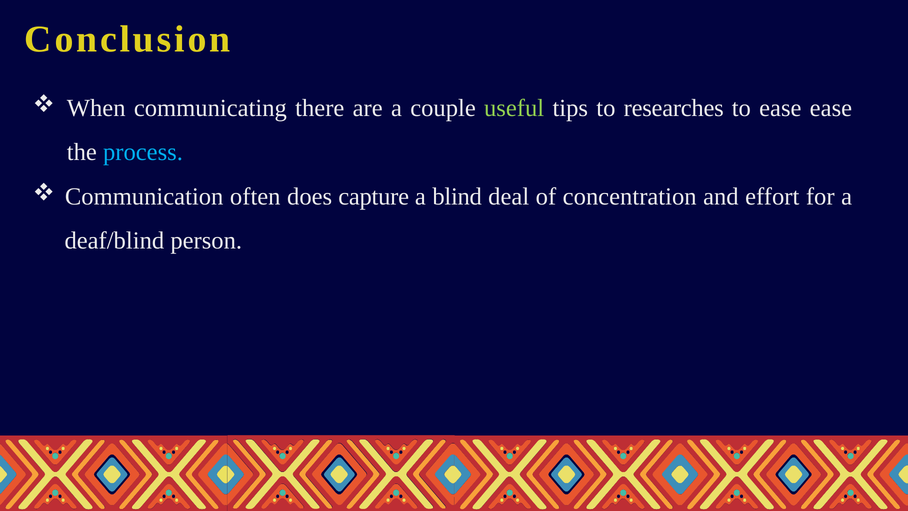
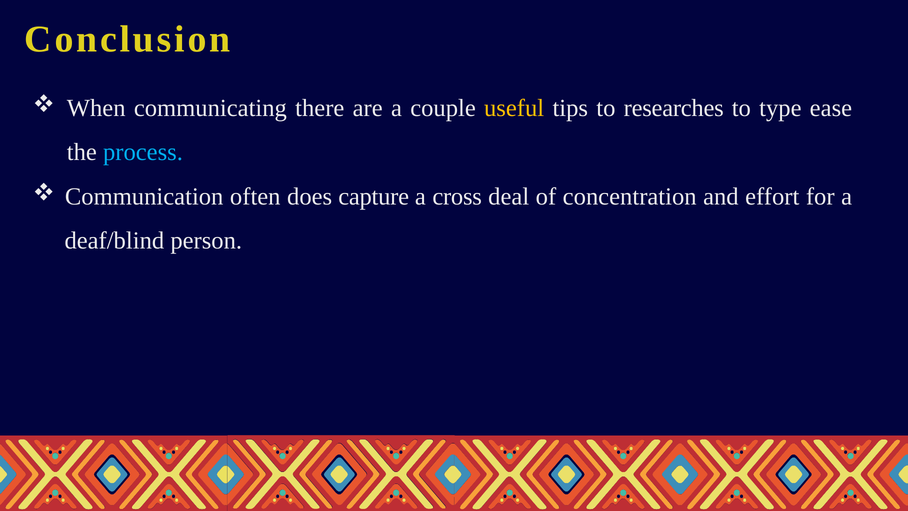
useful colour: light green -> yellow
to ease: ease -> type
blind: blind -> cross
